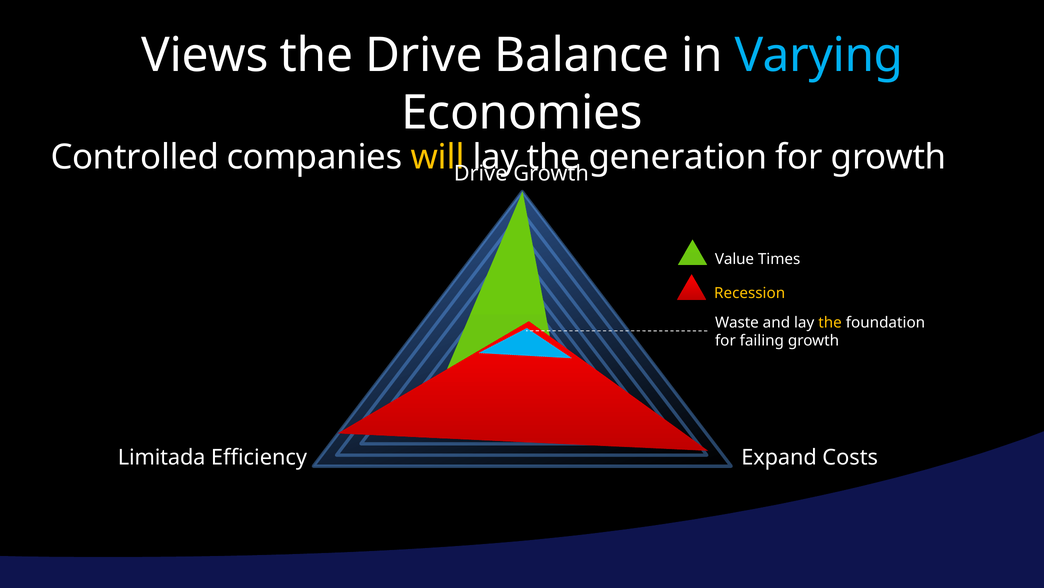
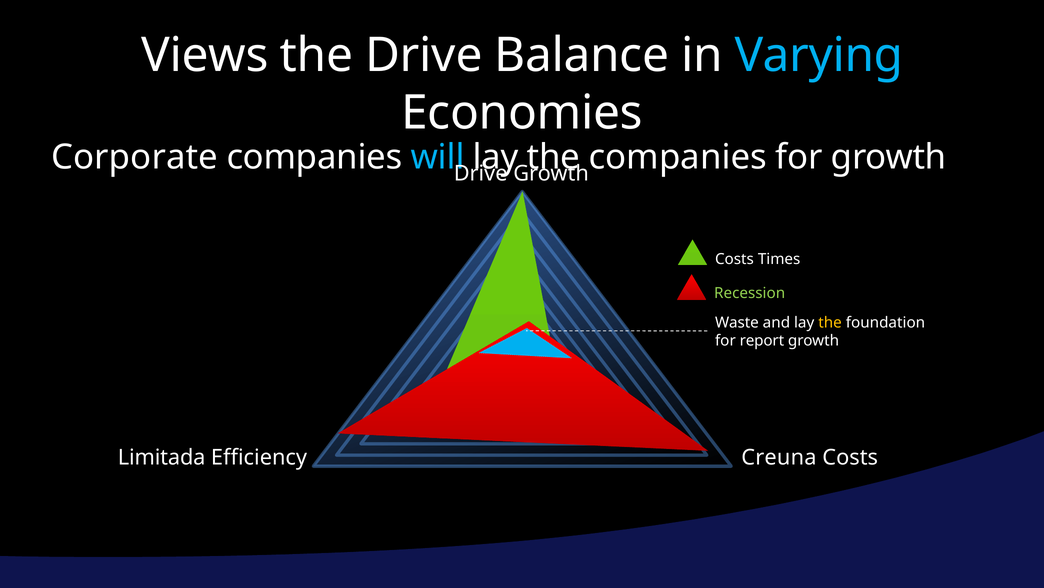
Controlled: Controlled -> Corporate
will colour: yellow -> light blue
generation at (678, 157): generation -> companies
Value at (735, 259): Value -> Costs
Recession colour: yellow -> light green
failing: failing -> report
Expand: Expand -> Creuna
